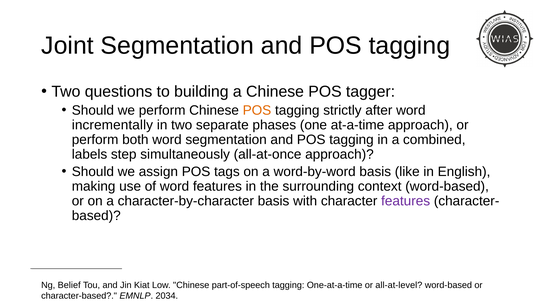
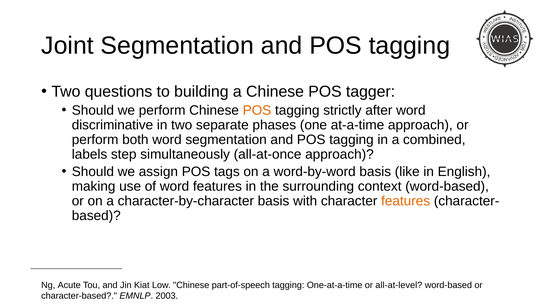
incrementally: incrementally -> discriminative
features at (406, 201) colour: purple -> orange
Belief: Belief -> Acute
2034: 2034 -> 2003
